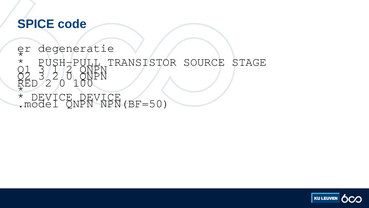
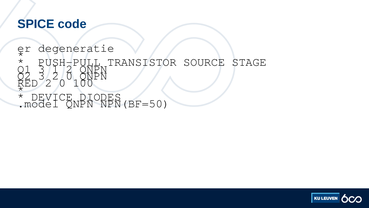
DEVICE DEVICE: DEVICE -> DIODES
